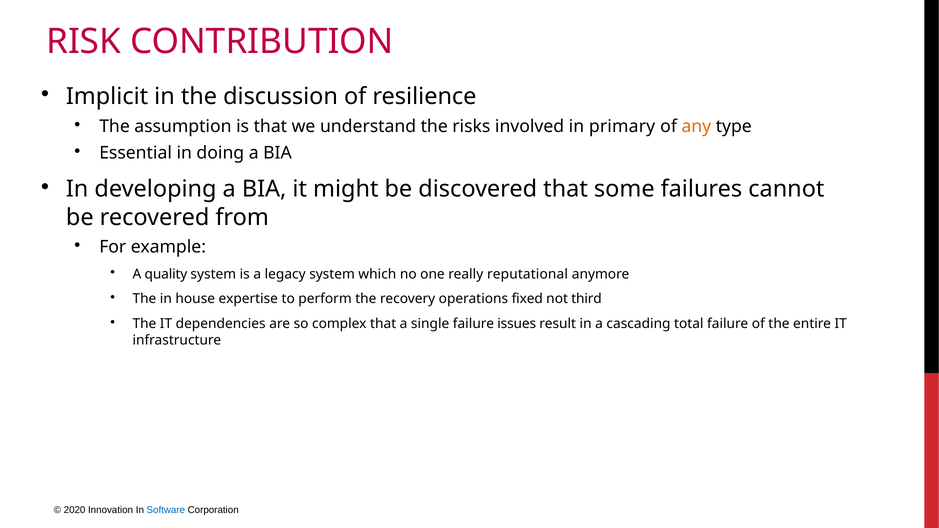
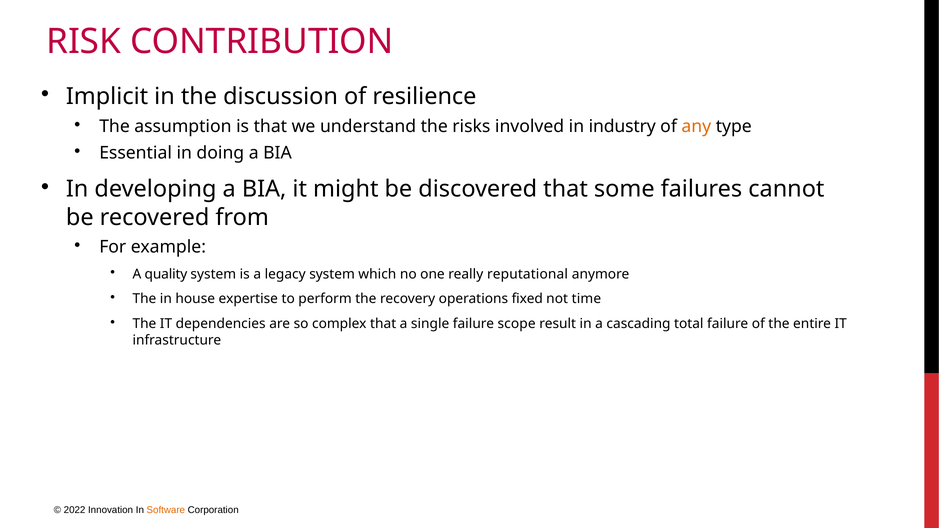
primary: primary -> industry
third: third -> time
issues: issues -> scope
2020: 2020 -> 2022
Software colour: blue -> orange
